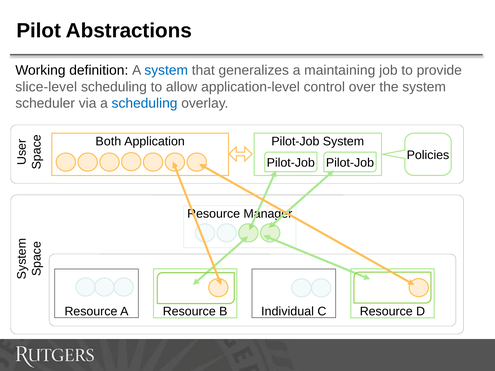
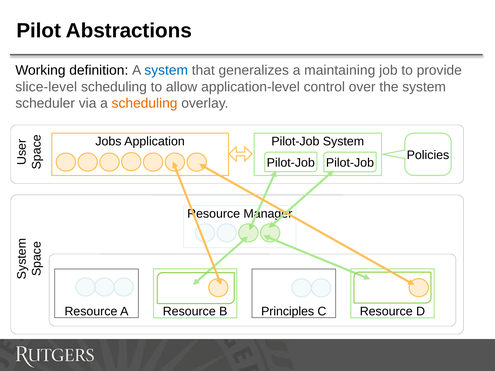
scheduling at (145, 103) colour: blue -> orange
Both: Both -> Jobs
Individual: Individual -> Principles
